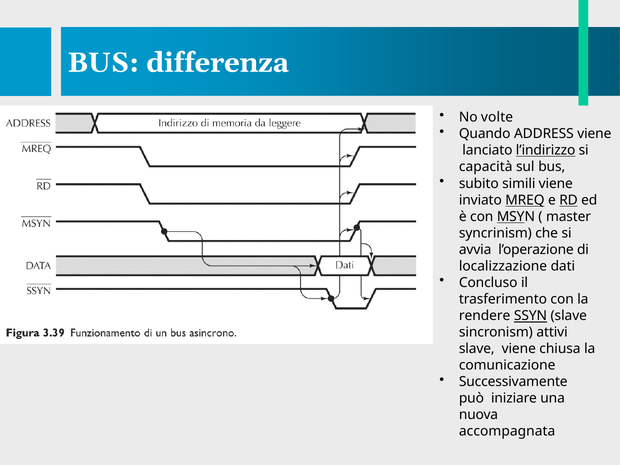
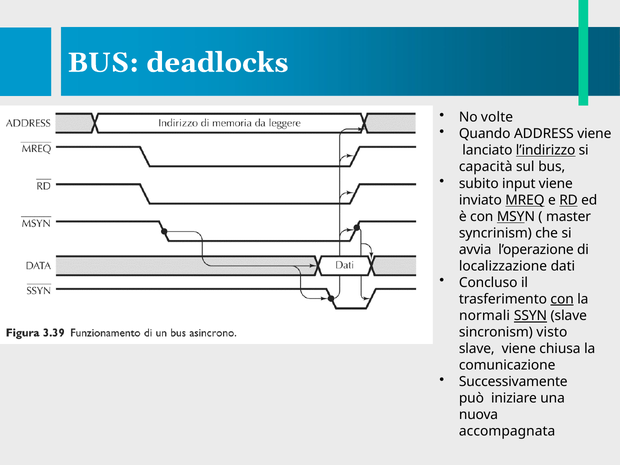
differenza: differenza -> deadlocks
simili: simili -> input
con at (562, 299) underline: none -> present
rendere: rendere -> normali
attivi: attivi -> visto
